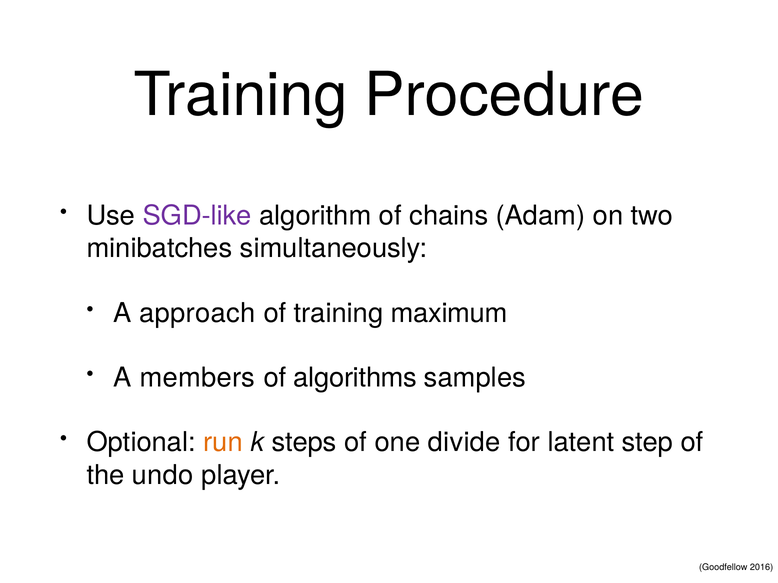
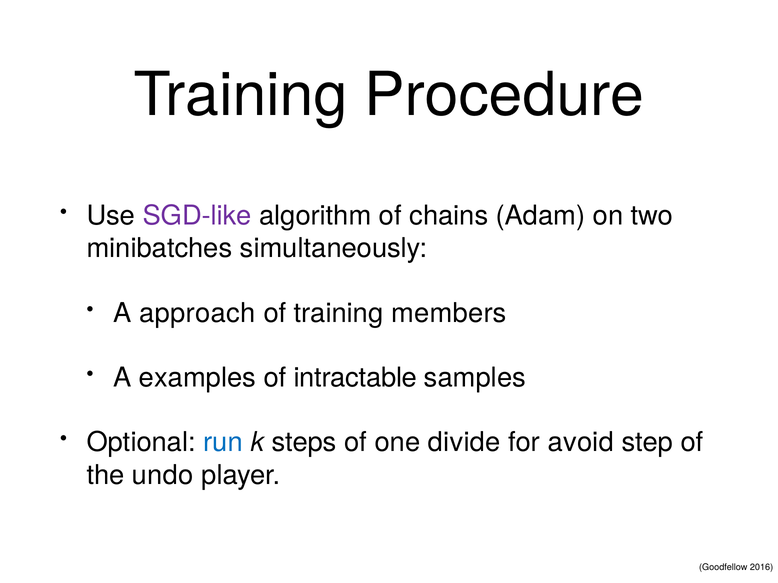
maximum: maximum -> members
members: members -> examples
algorithms: algorithms -> intractable
run colour: orange -> blue
latent: latent -> avoid
